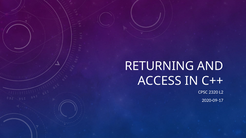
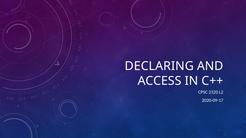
RETURNING: RETURNING -> DECLARING
